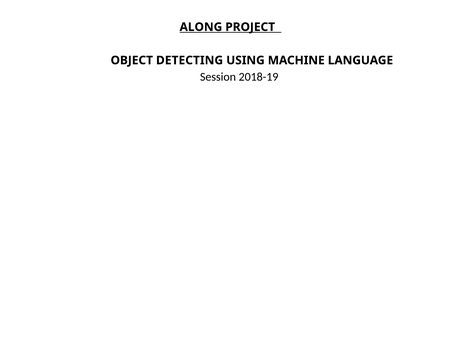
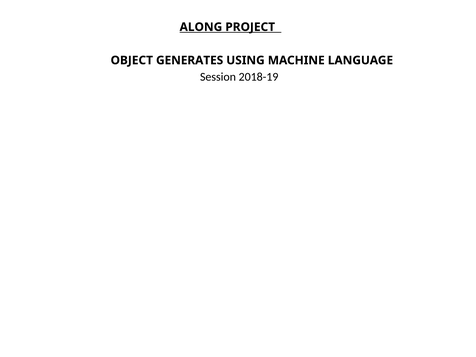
DETECTING: DETECTING -> GENERATES
